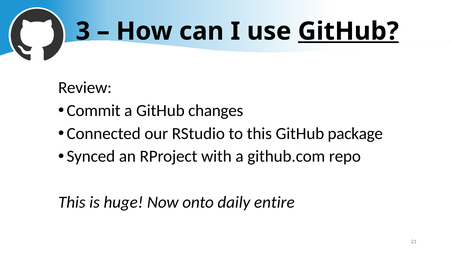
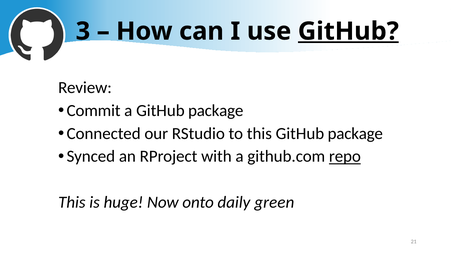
a GitHub changes: changes -> package
repo underline: none -> present
entire: entire -> green
